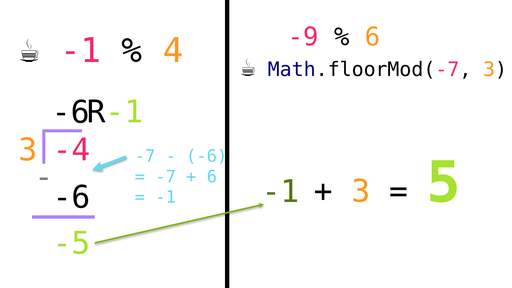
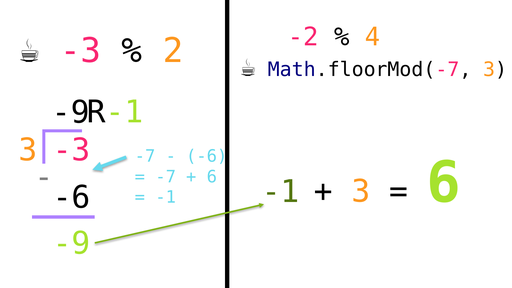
-1 at (81, 51): -1 -> -3
4: 4 -> 2
-9: -9 -> -2
6 at (373, 37): 6 -> 4
-6 at (71, 112): -6 -> -9
-4 at (72, 150): -4 -> -3
5 at (444, 183): 5 -> 6
-5 at (72, 243): -5 -> -9
